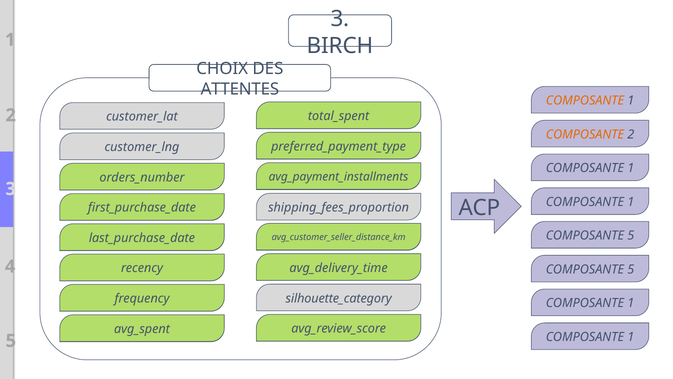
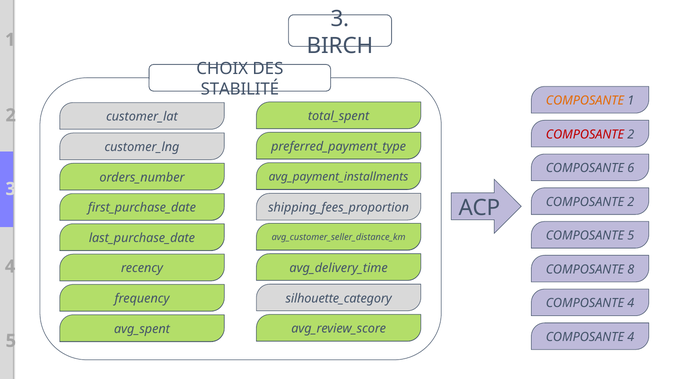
ATTENTES: ATTENTES -> STABILITÉ
COMPOSANTE at (585, 134) colour: orange -> red
1 at (631, 168): 1 -> 6
1 at (631, 202): 1 -> 2
5 at (631, 269): 5 -> 8
1 at (631, 303): 1 -> 4
1 at (631, 337): 1 -> 4
